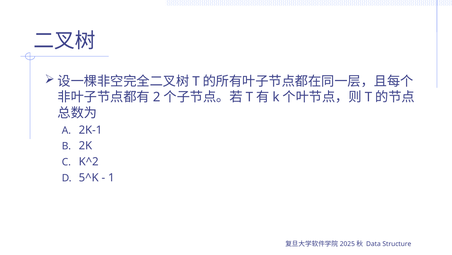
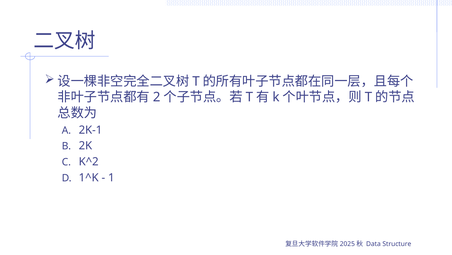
5^K: 5^K -> 1^K
